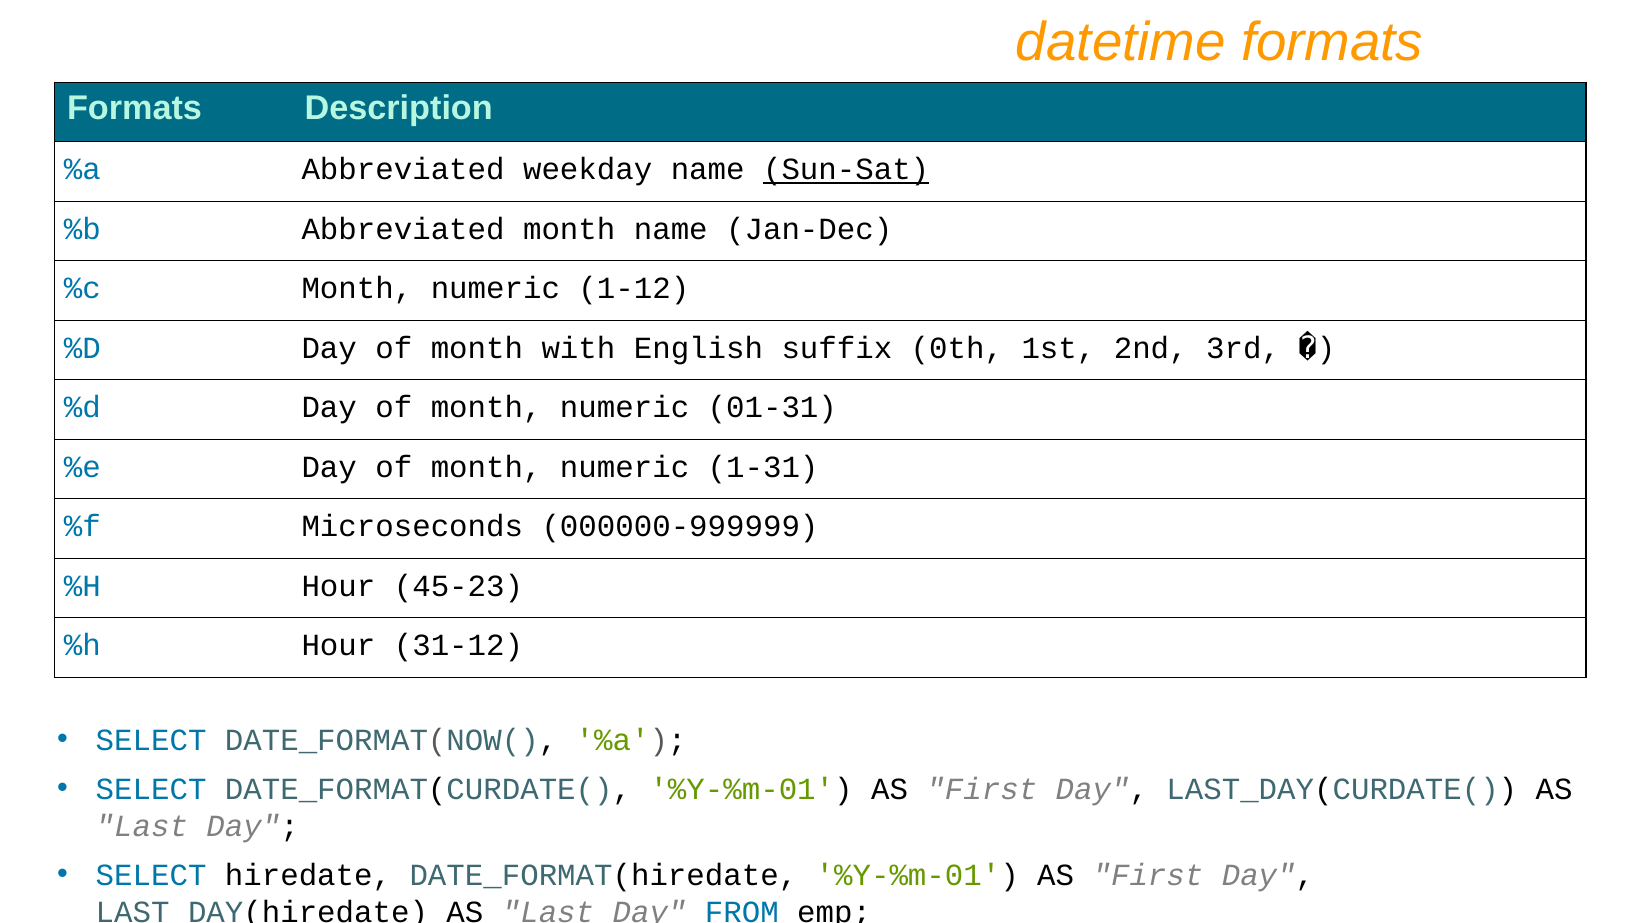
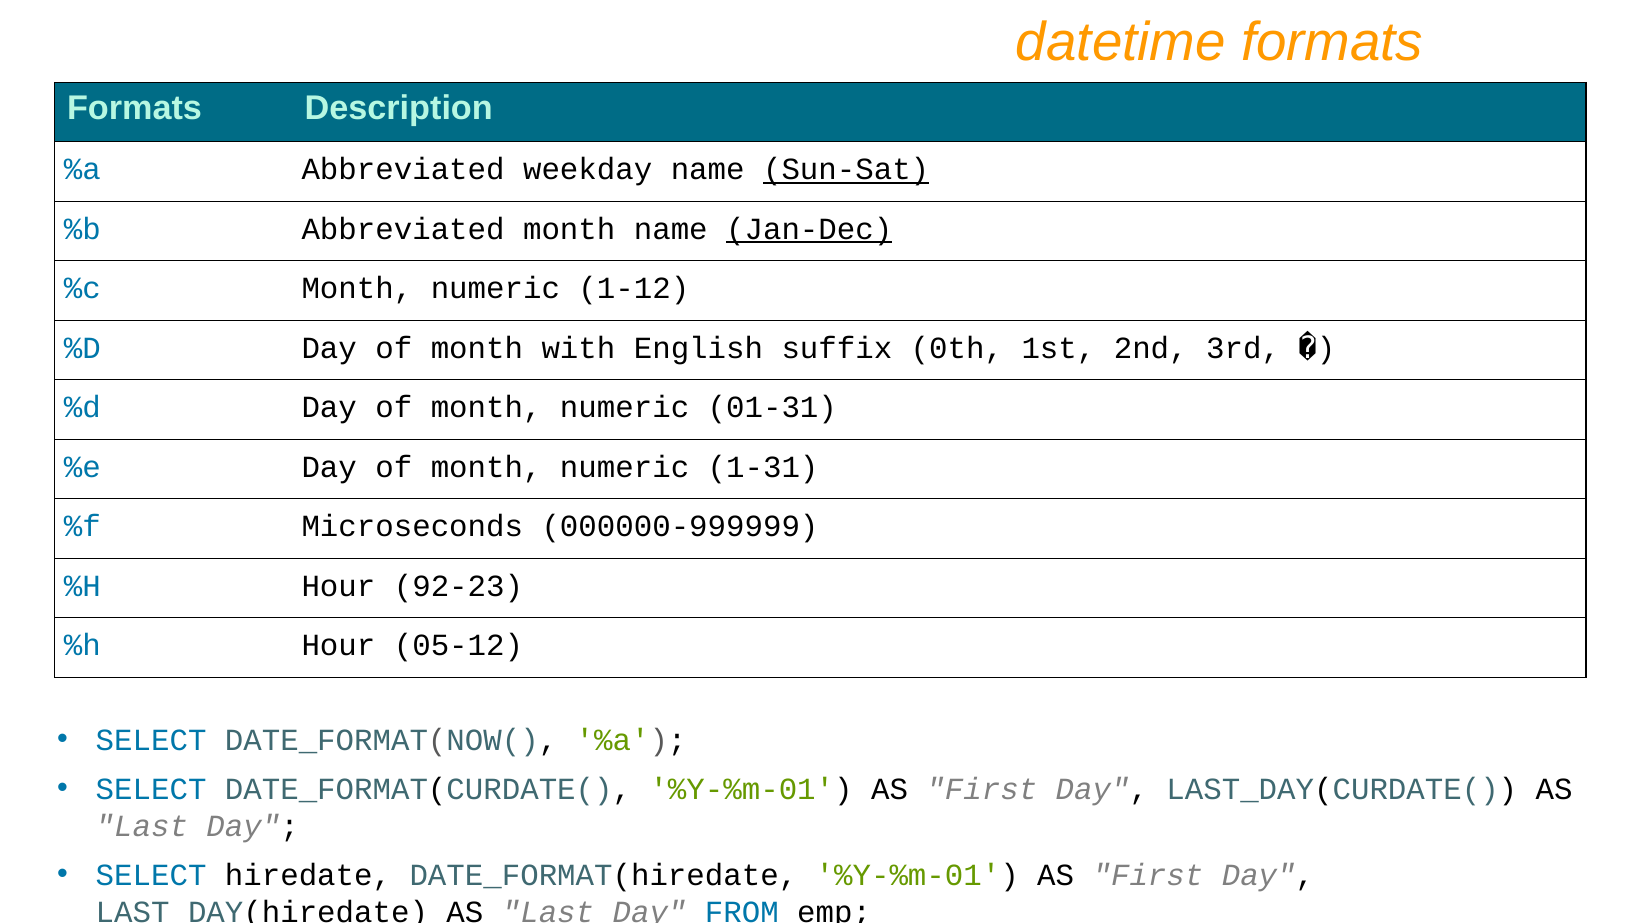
Jan-Dec underline: none -> present
45-23: 45-23 -> 92-23
31-12: 31-12 -> 05-12
